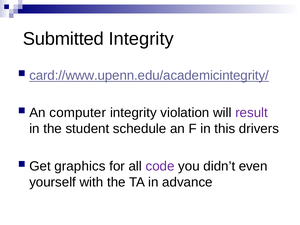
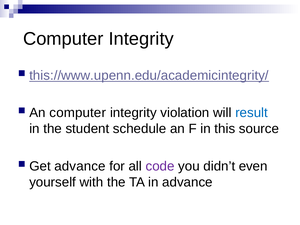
Submitted at (63, 39): Submitted -> Computer
card://www.upenn.edu/academicintegrity/: card://www.upenn.edu/academicintegrity/ -> this://www.upenn.edu/academicintegrity/
result colour: purple -> blue
drivers: drivers -> source
Get graphics: graphics -> advance
